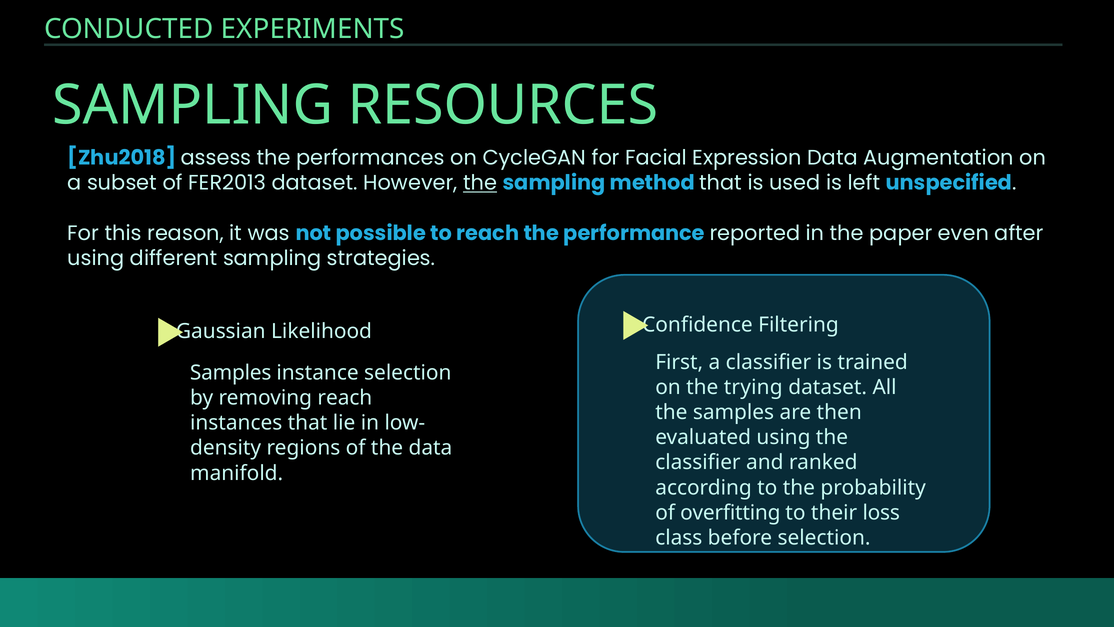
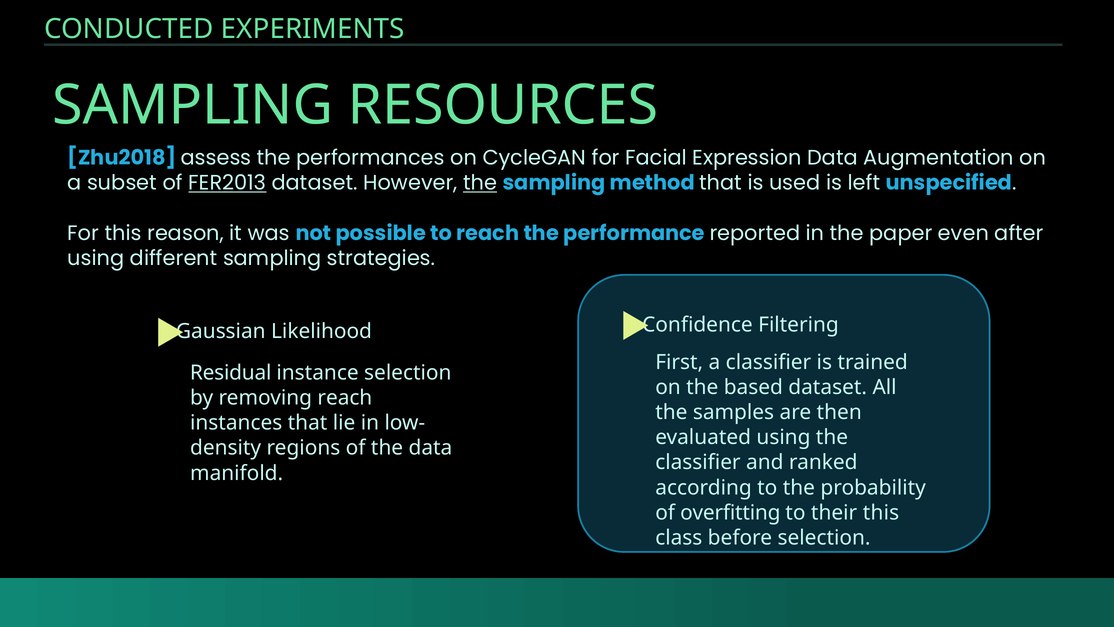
FER2013 underline: none -> present
Samples at (231, 373): Samples -> Residual
trying: trying -> based
their loss: loss -> this
